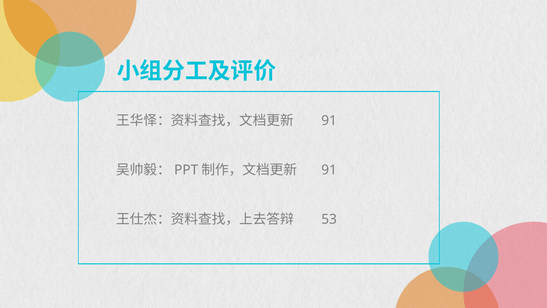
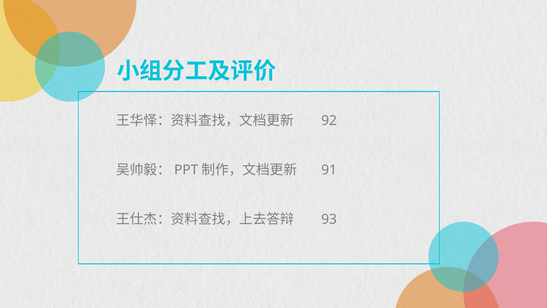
91 at (329, 121): 91 -> 92
53: 53 -> 93
